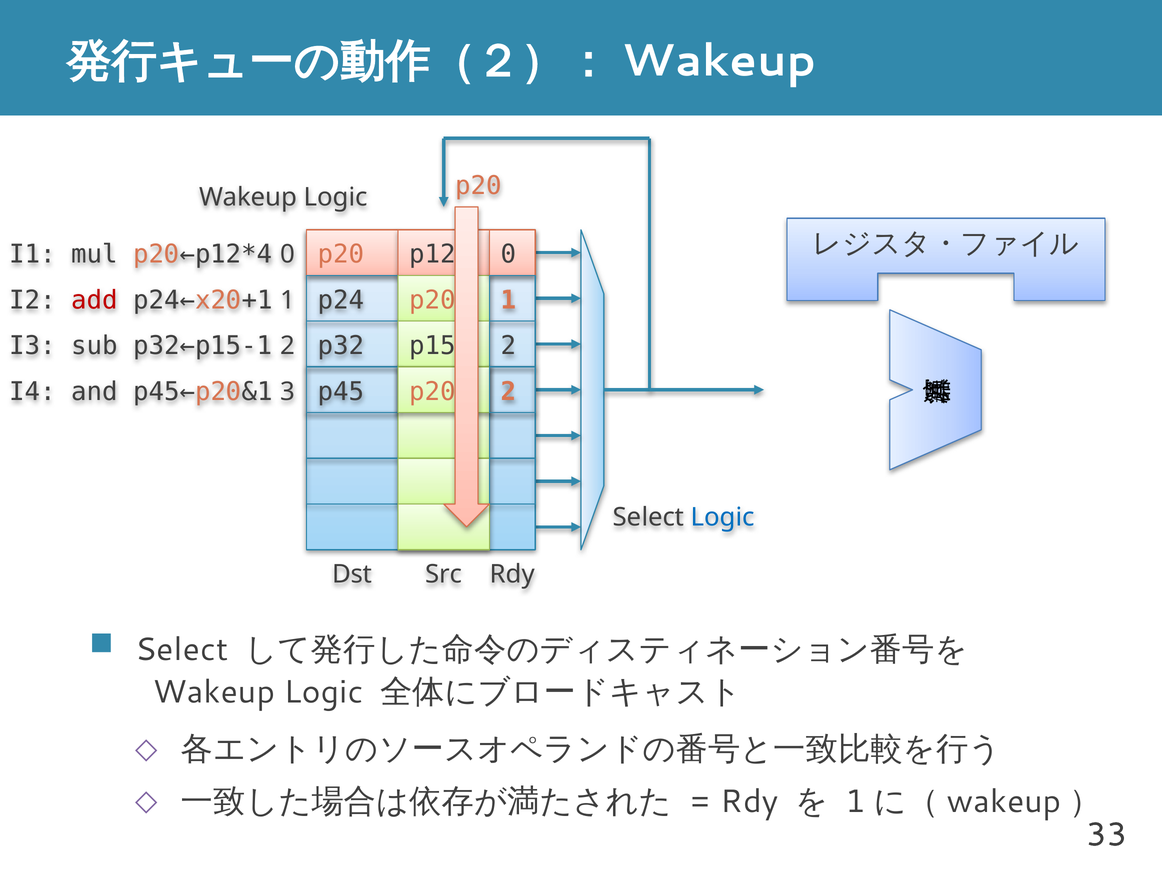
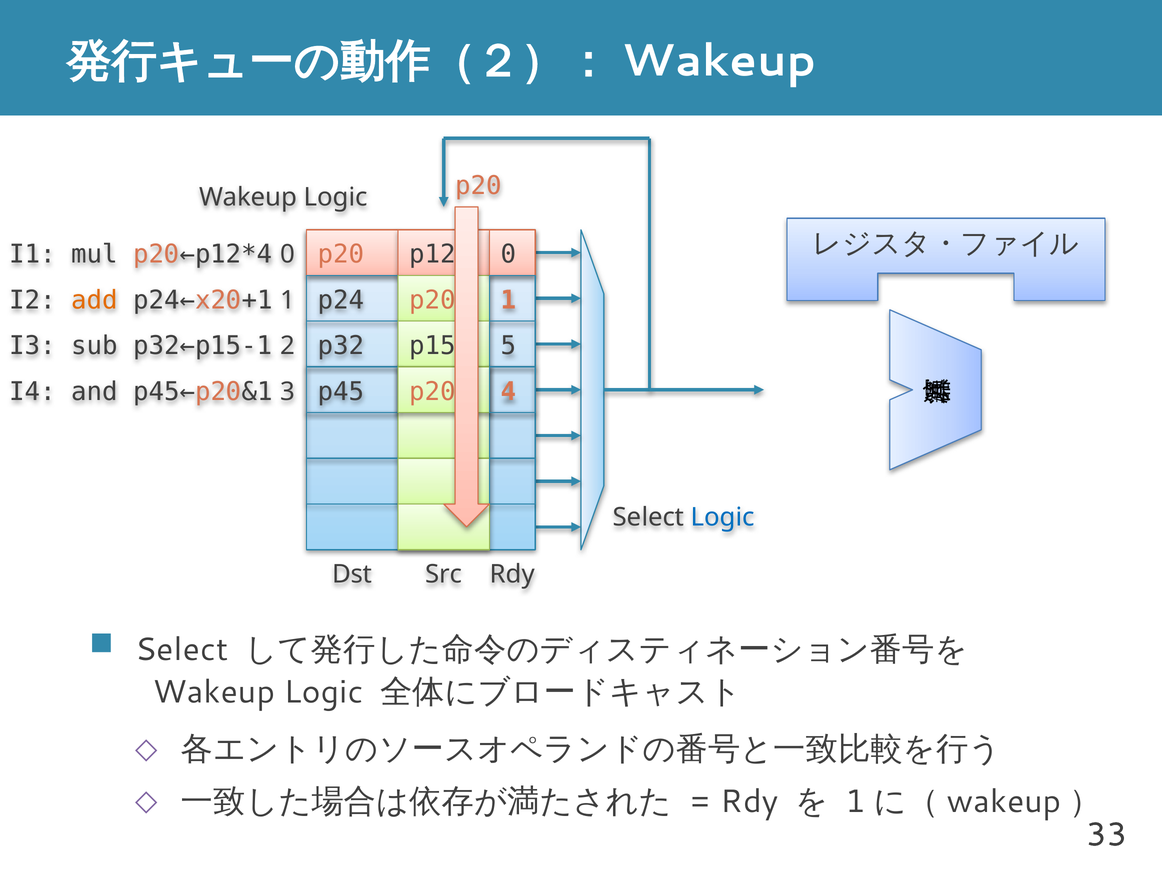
add colour: red -> orange
2 at (509, 346): 2 -> 5
2 at (509, 392): 2 -> 4
